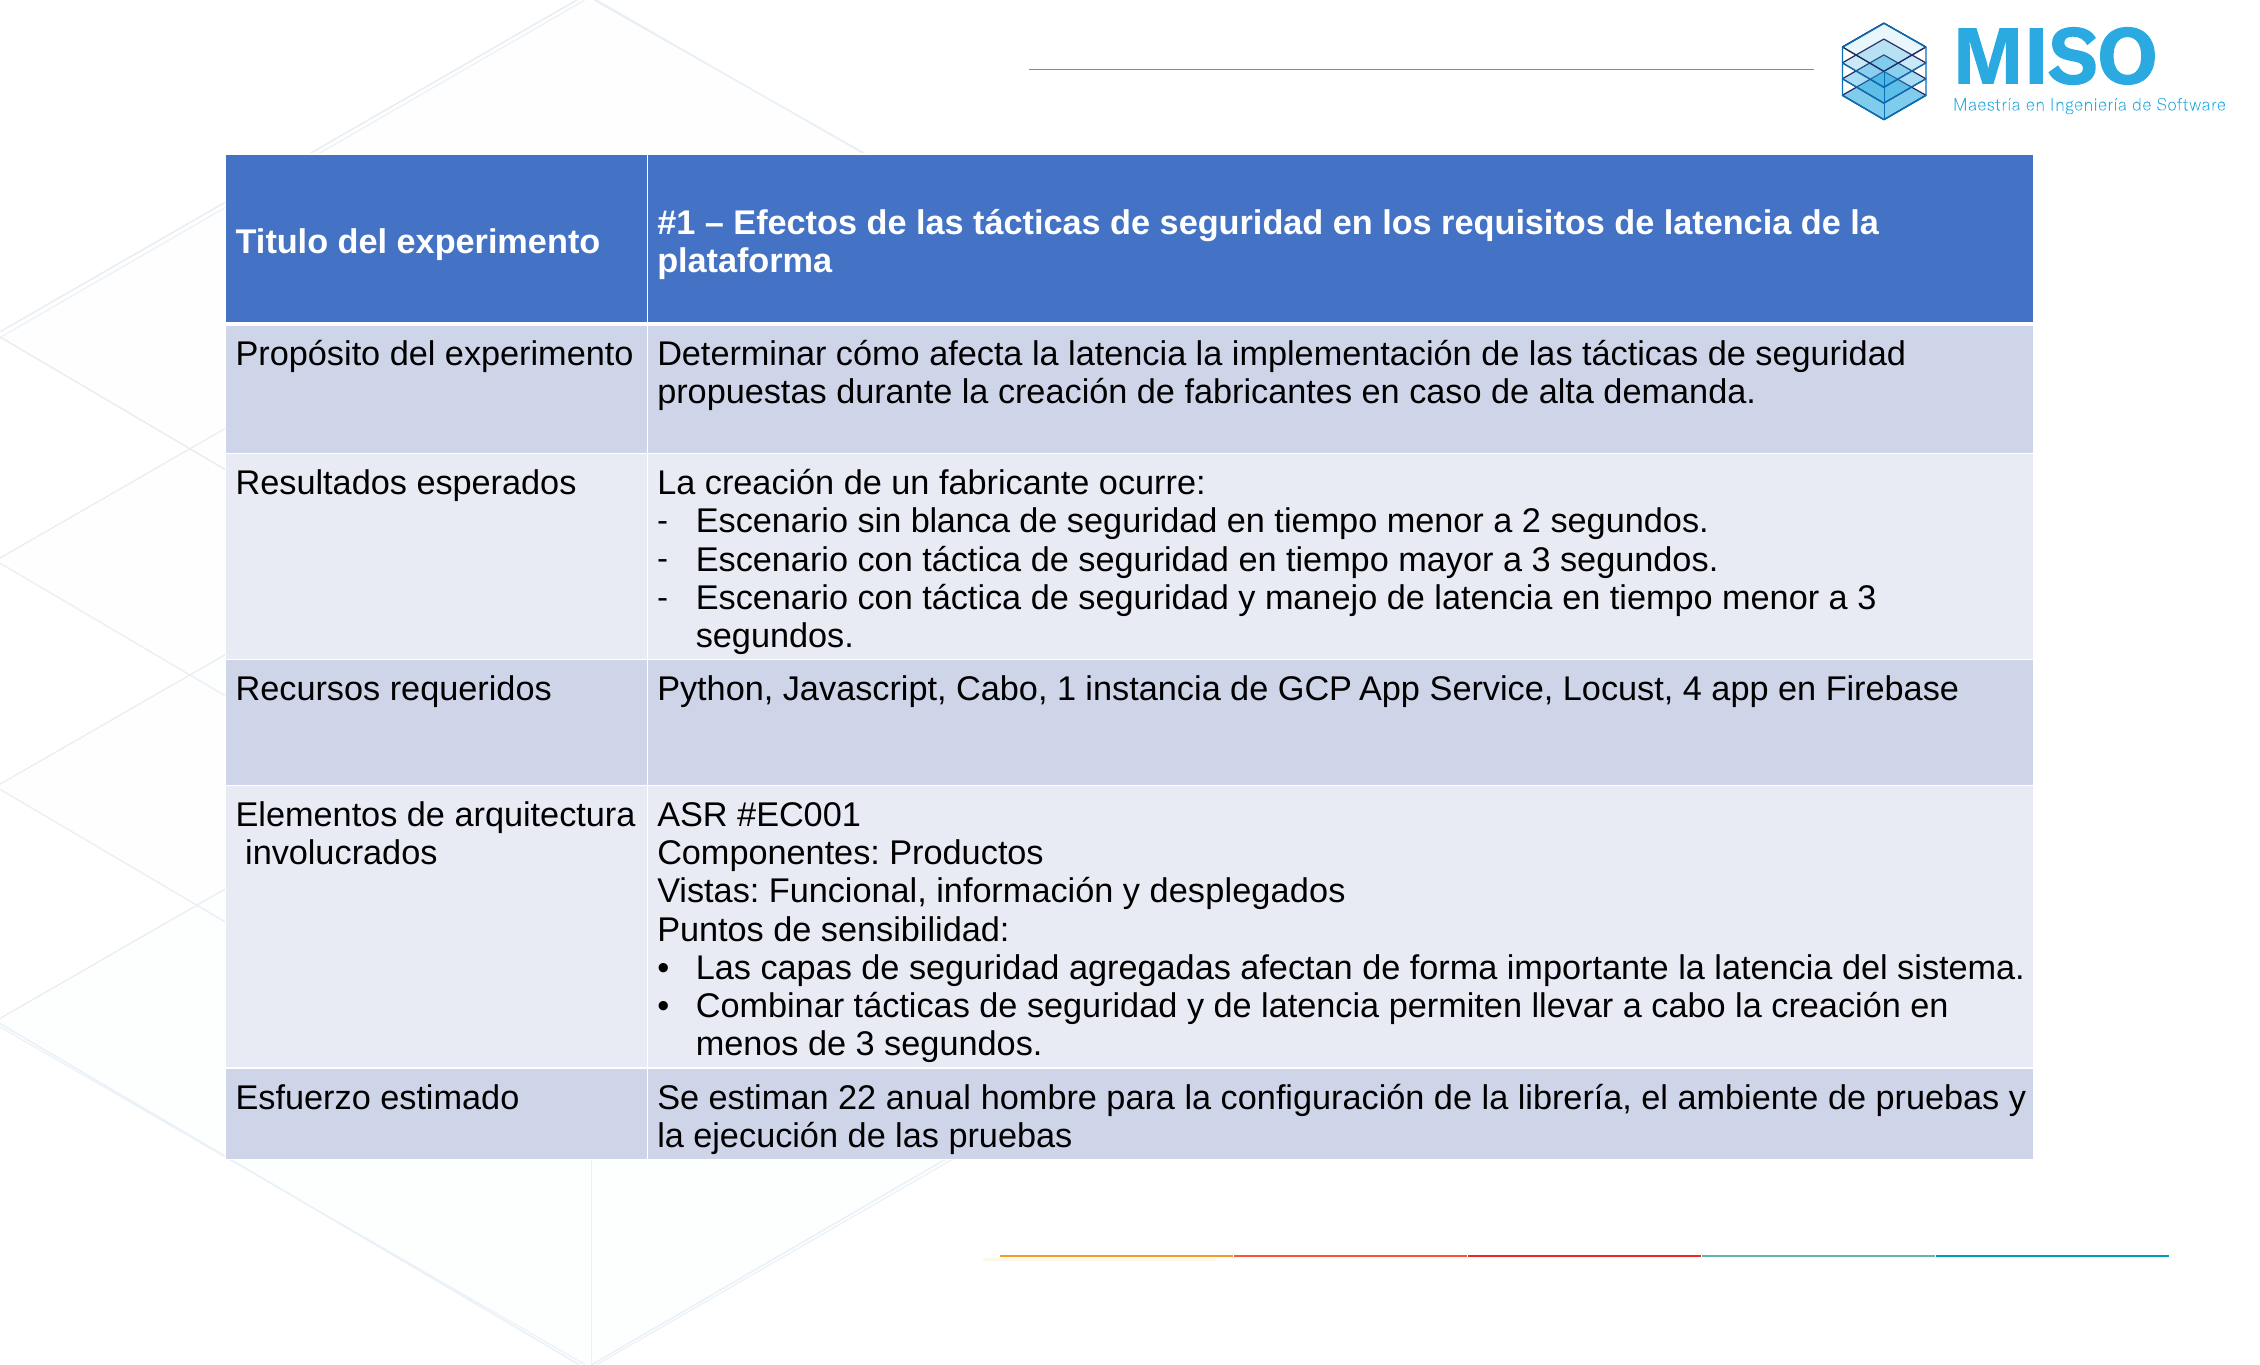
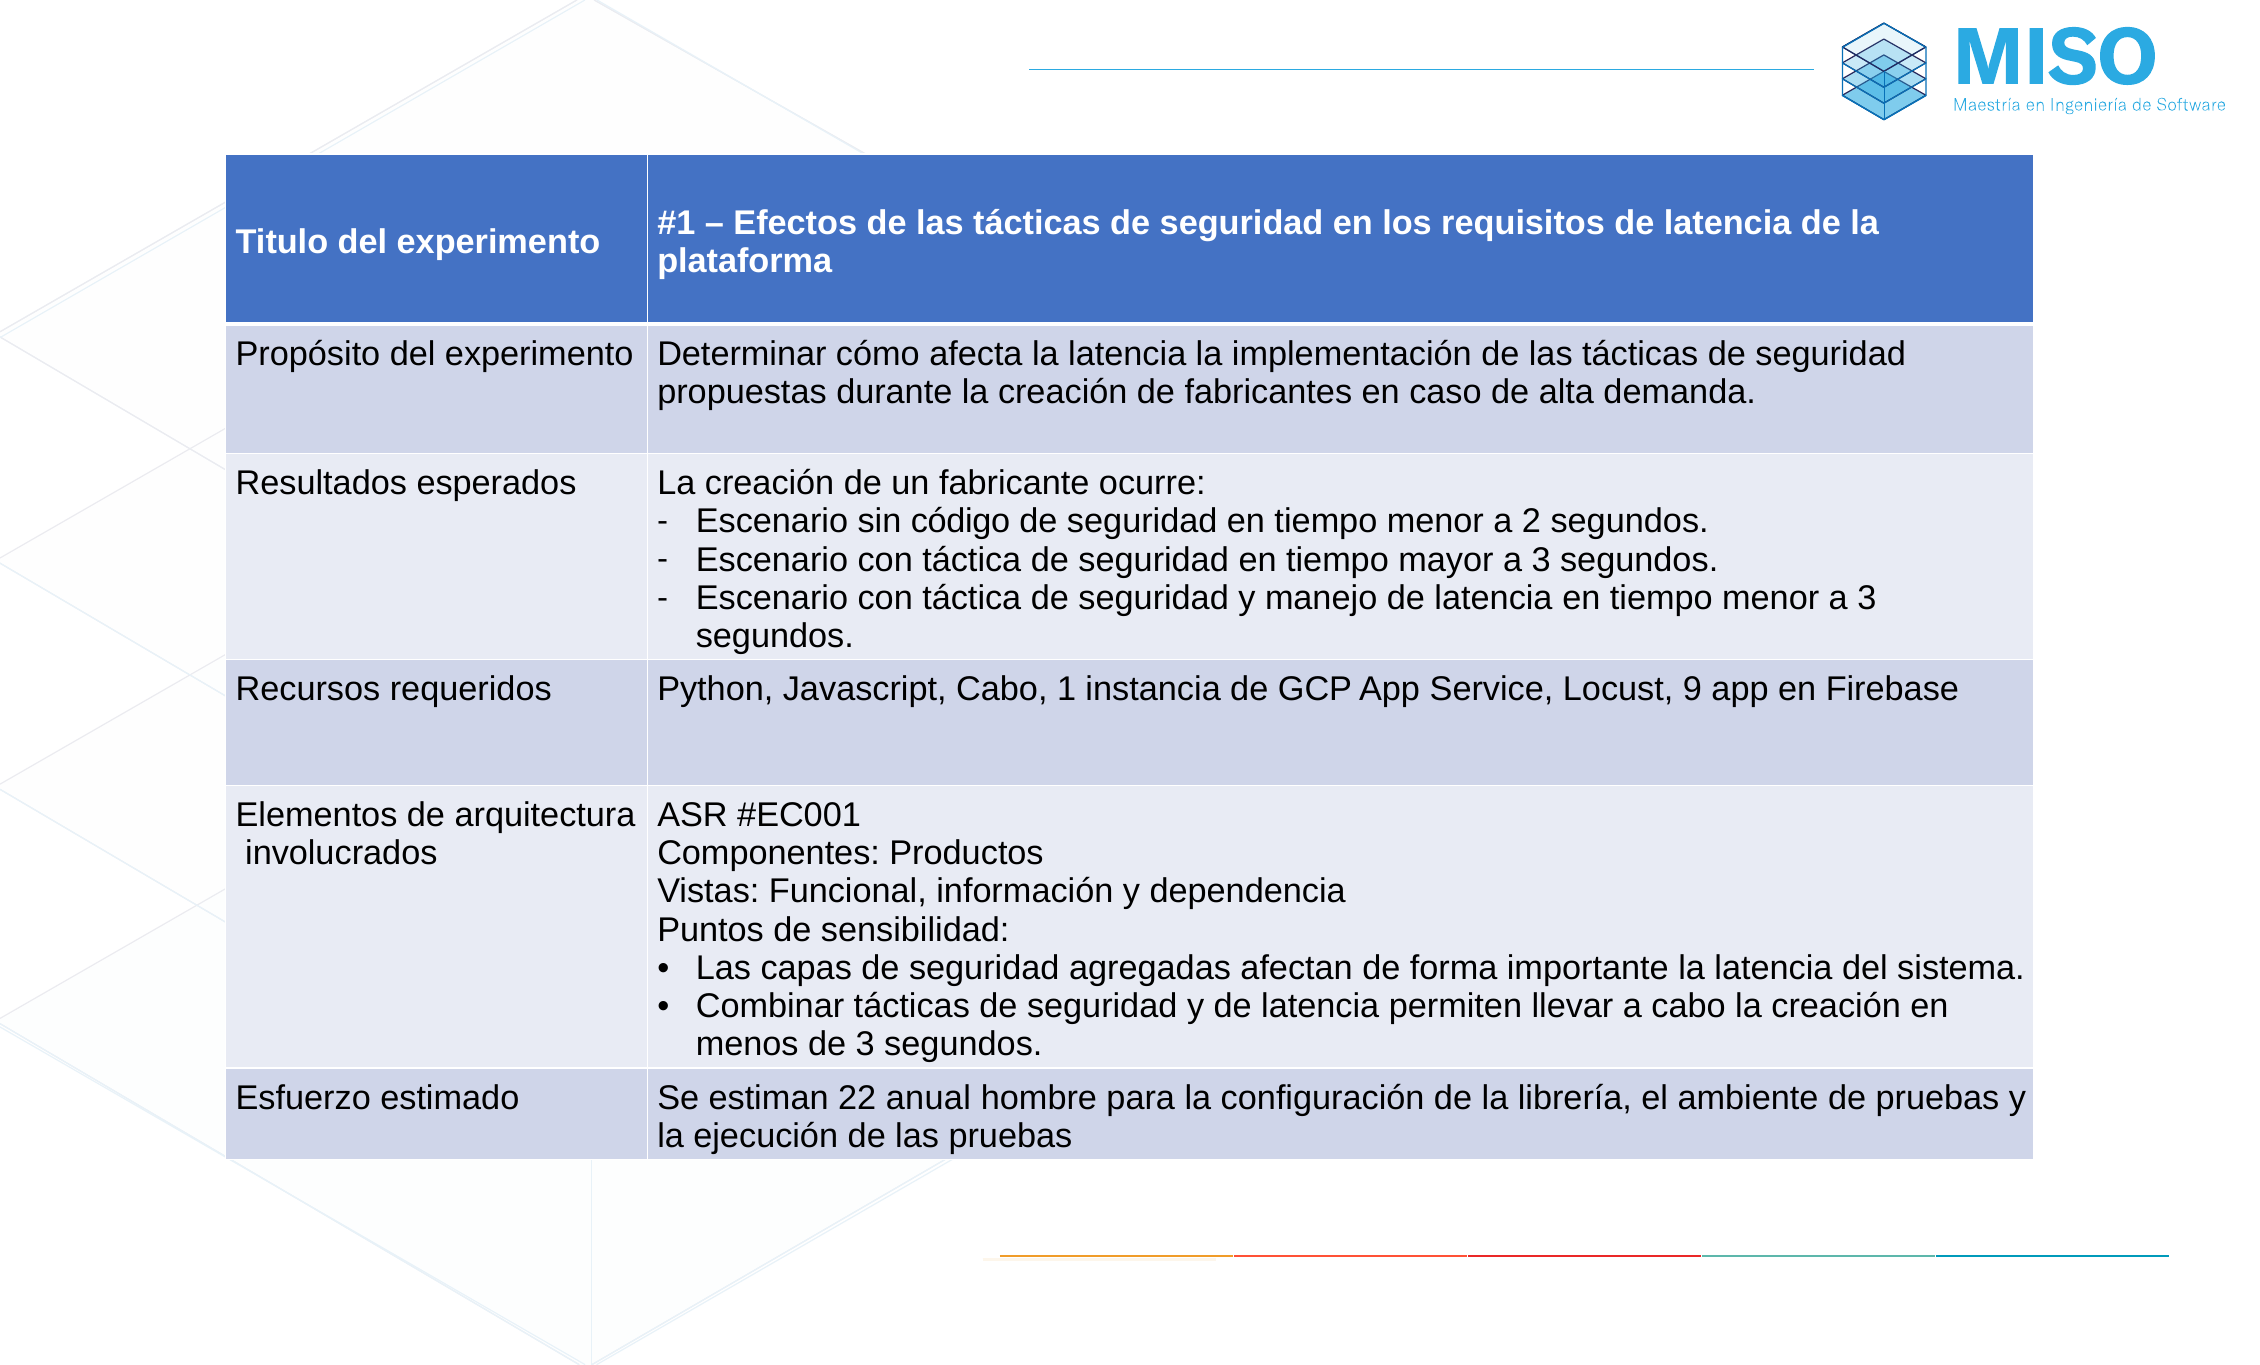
blanca: blanca -> código
4: 4 -> 9
desplegados: desplegados -> dependencia
